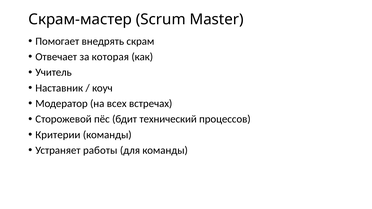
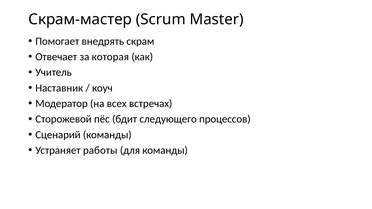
технический: технический -> следующего
Критерии: Критерии -> Сценарий
